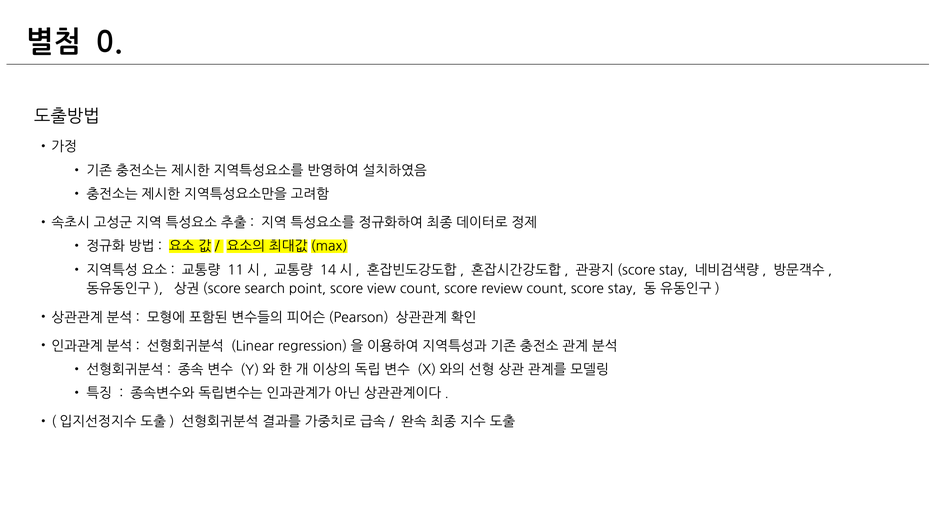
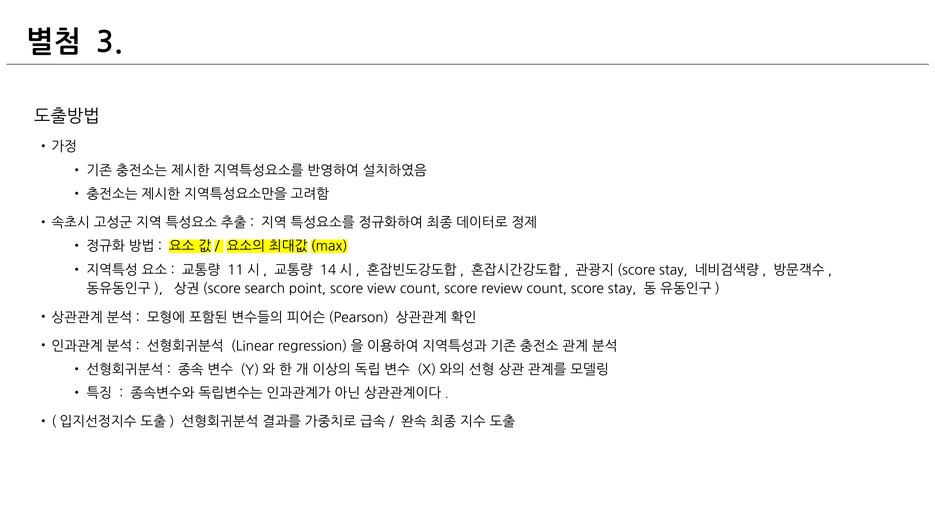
0: 0 -> 3
